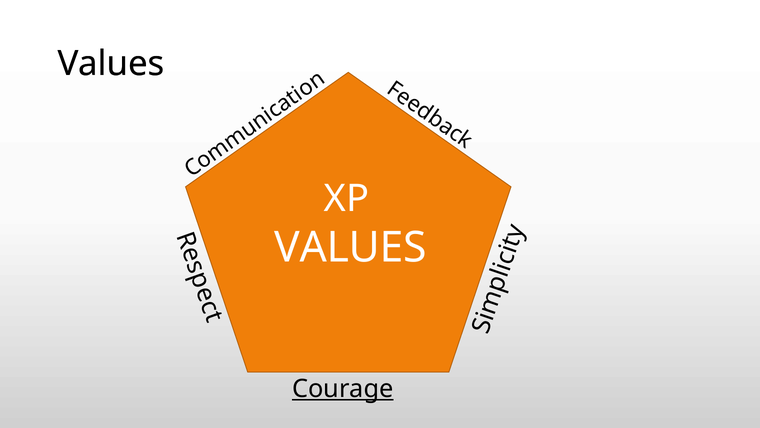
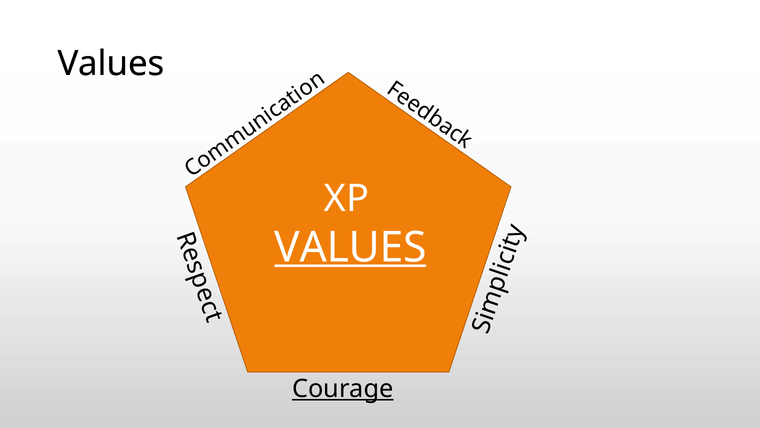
VALUES at (350, 247) underline: none -> present
